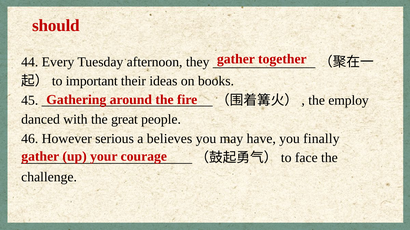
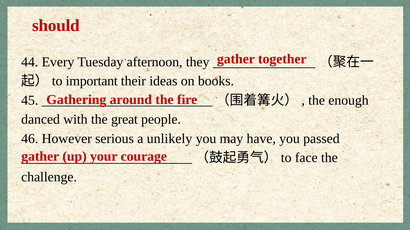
employ: employ -> enough
believes: believes -> unlikely
finally: finally -> passed
